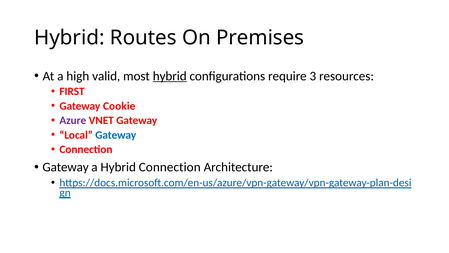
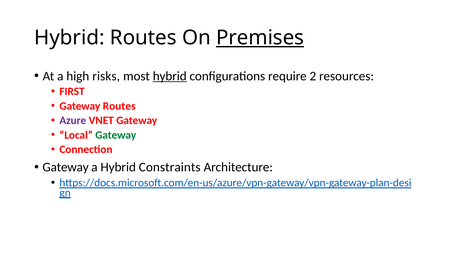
Premises underline: none -> present
valid: valid -> risks
3: 3 -> 2
Gateway Cookie: Cookie -> Routes
Gateway at (116, 135) colour: blue -> green
Hybrid Connection: Connection -> Constraints
